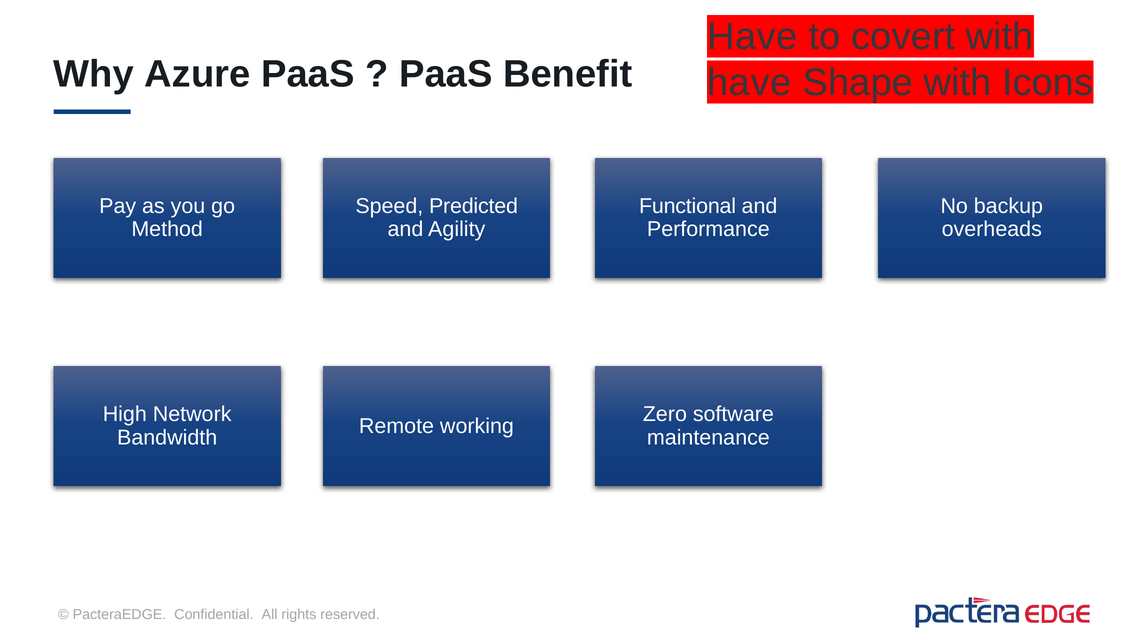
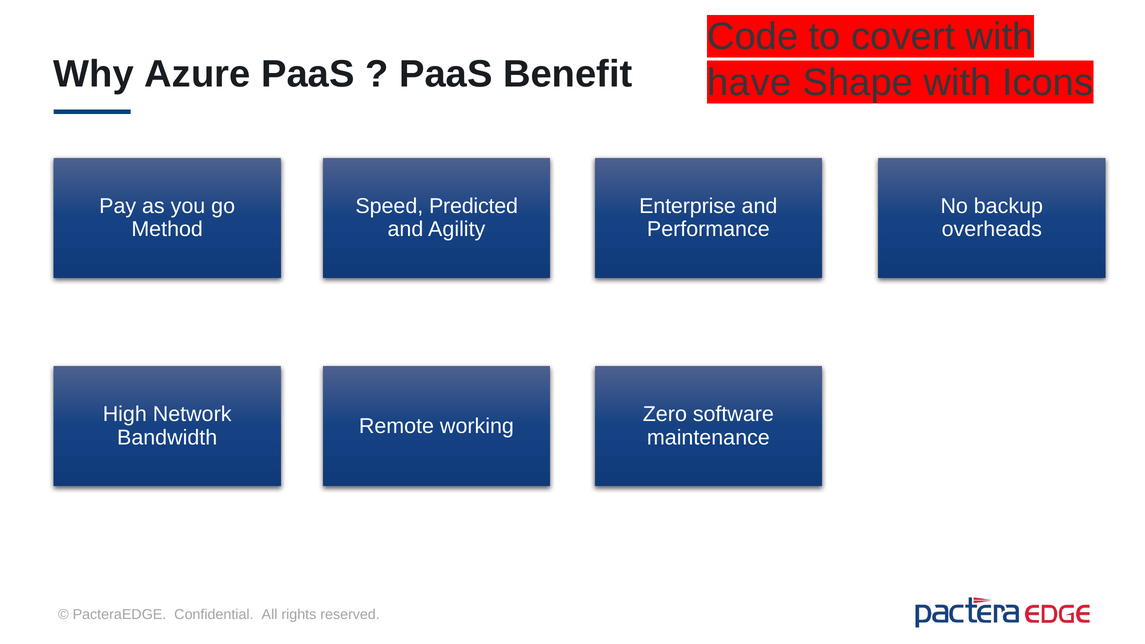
Have at (752, 37): Have -> Code
Functional: Functional -> Enterprise
